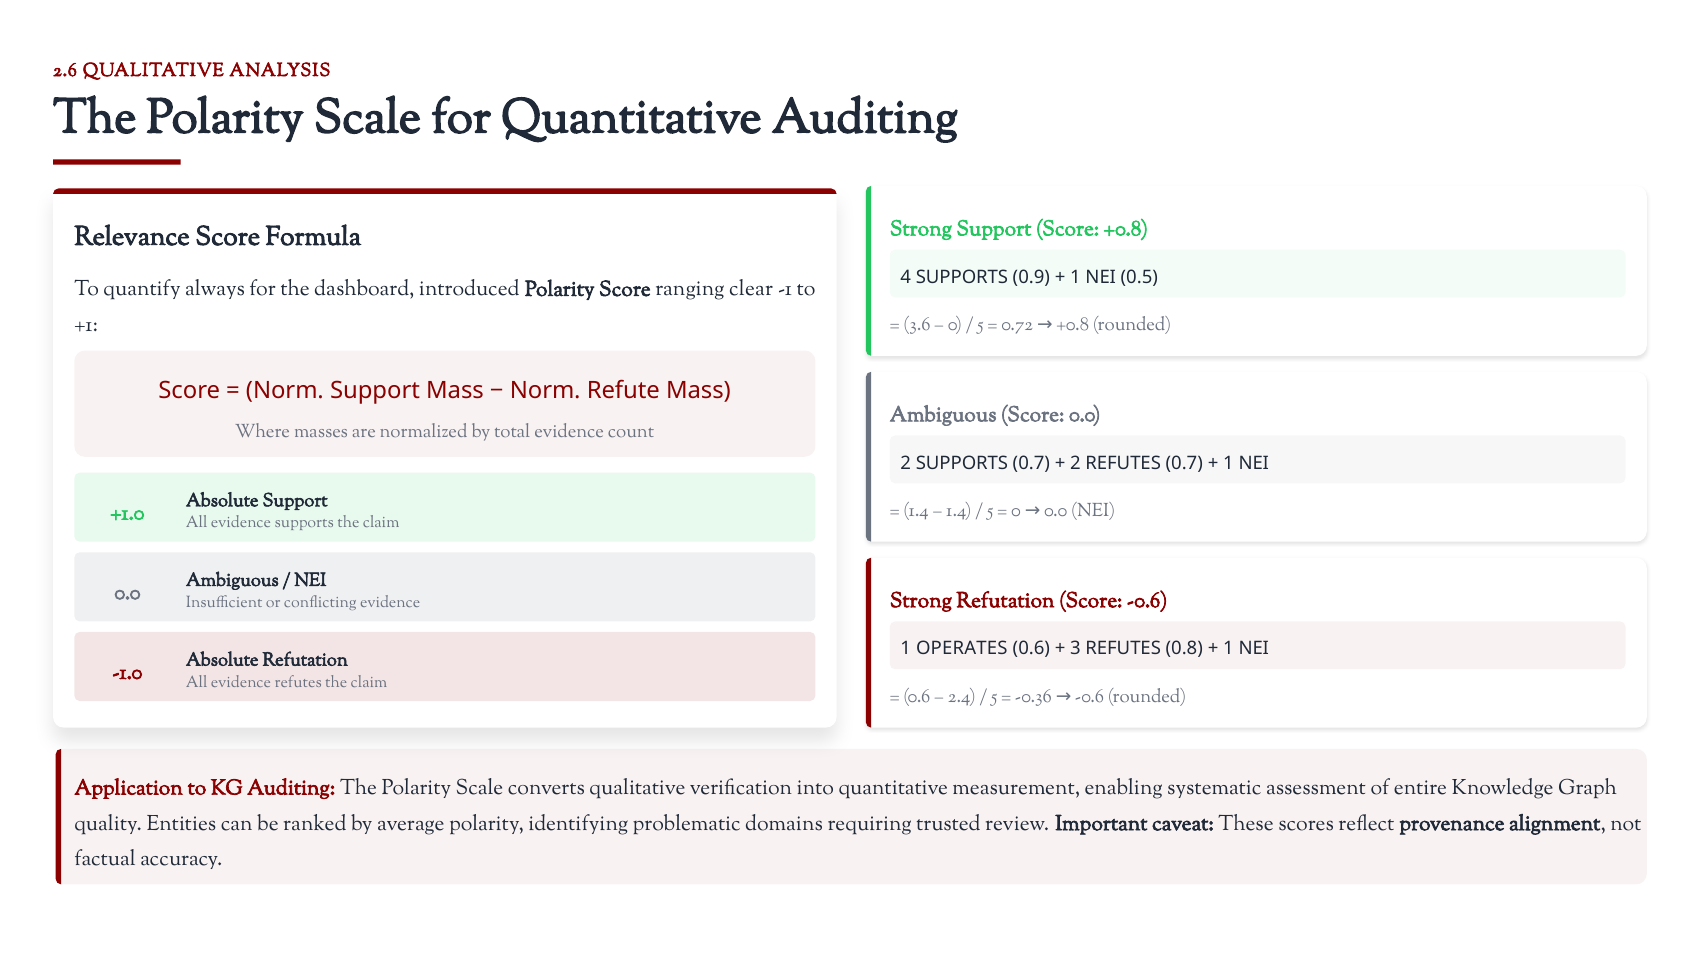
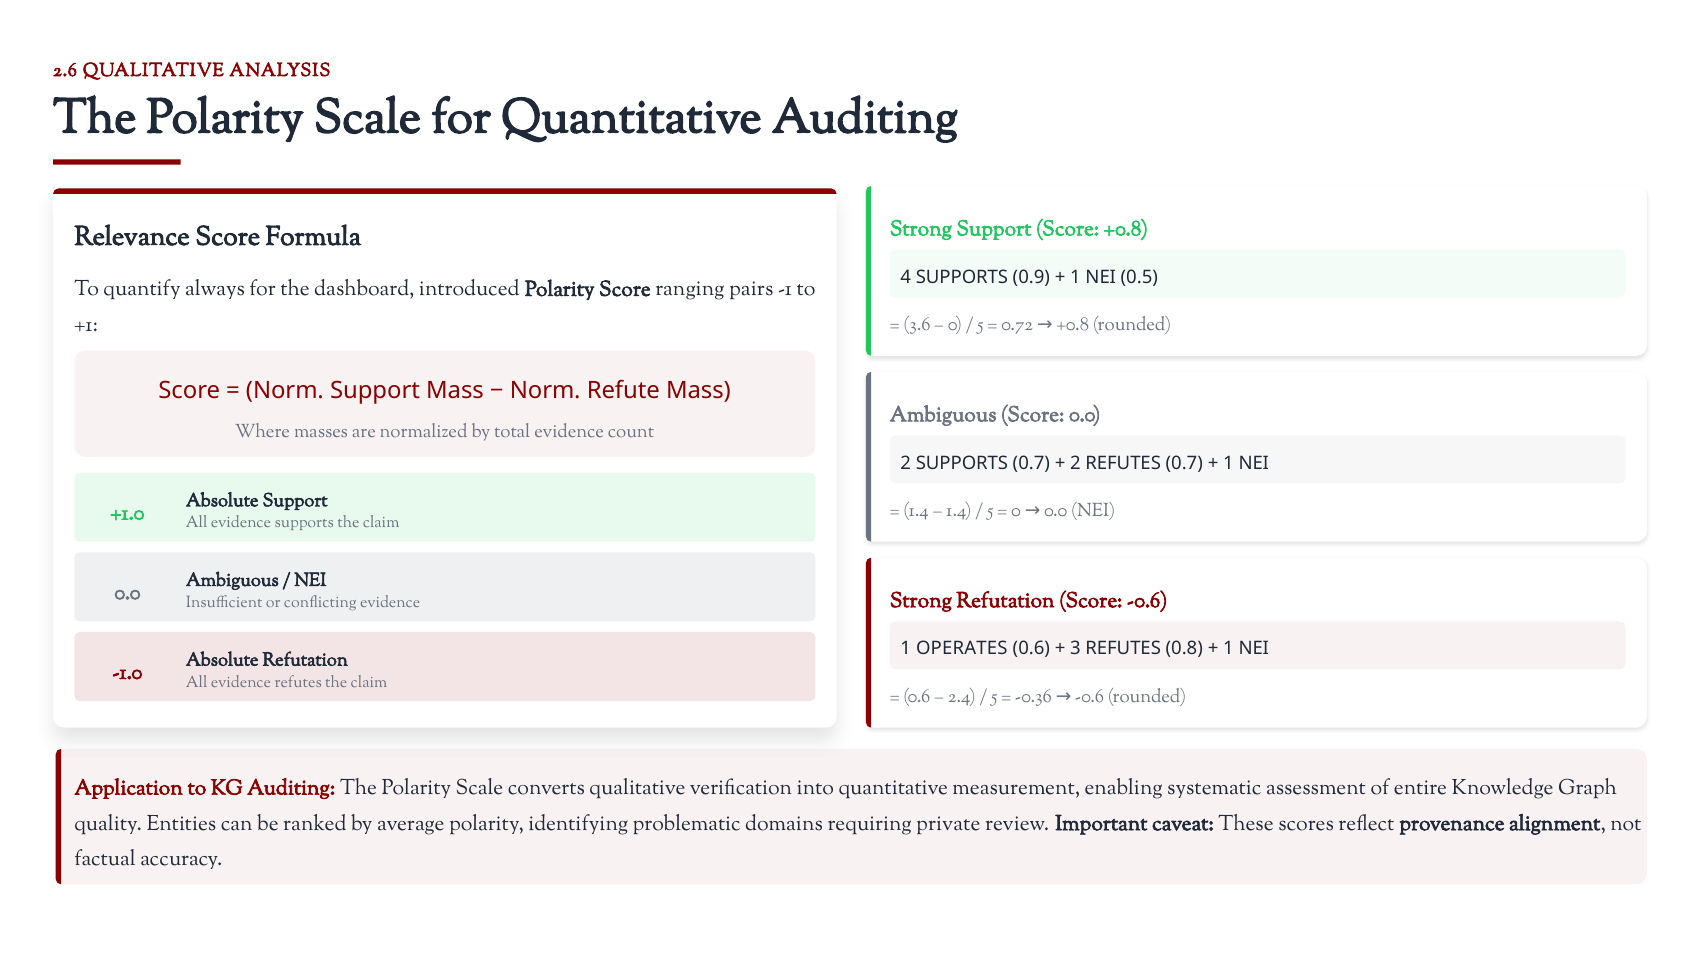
clear: clear -> pairs
trusted: trusted -> private
